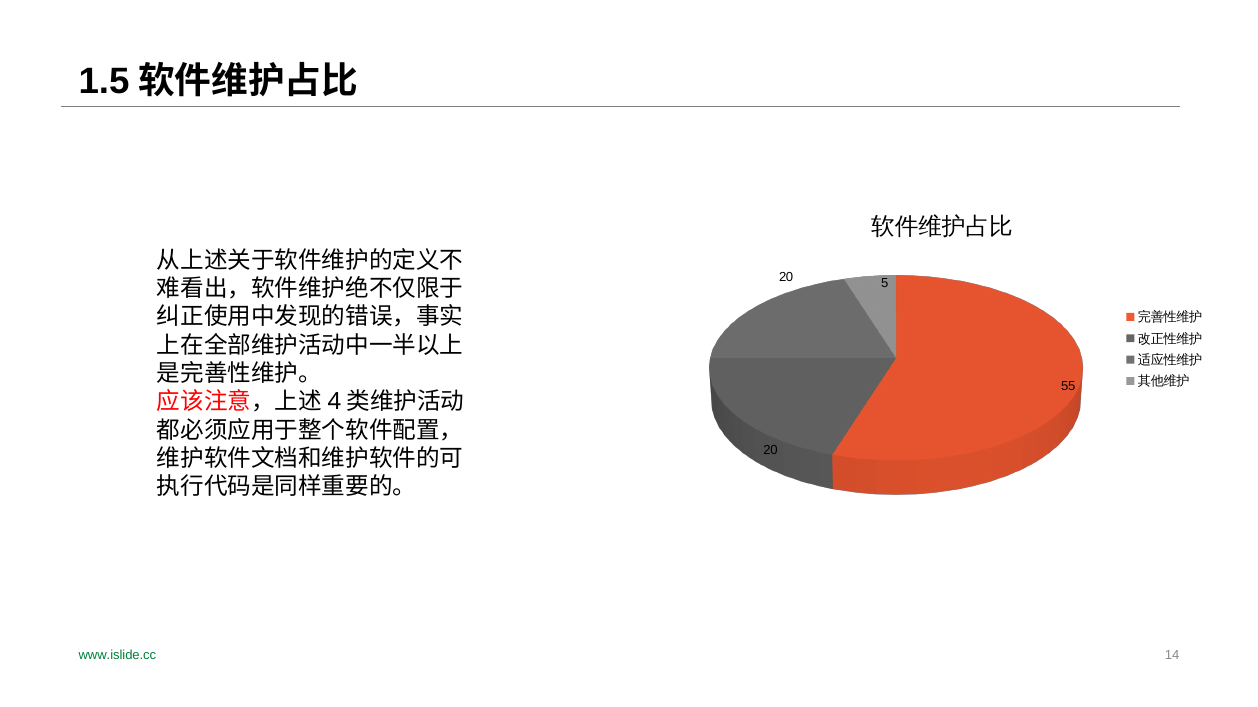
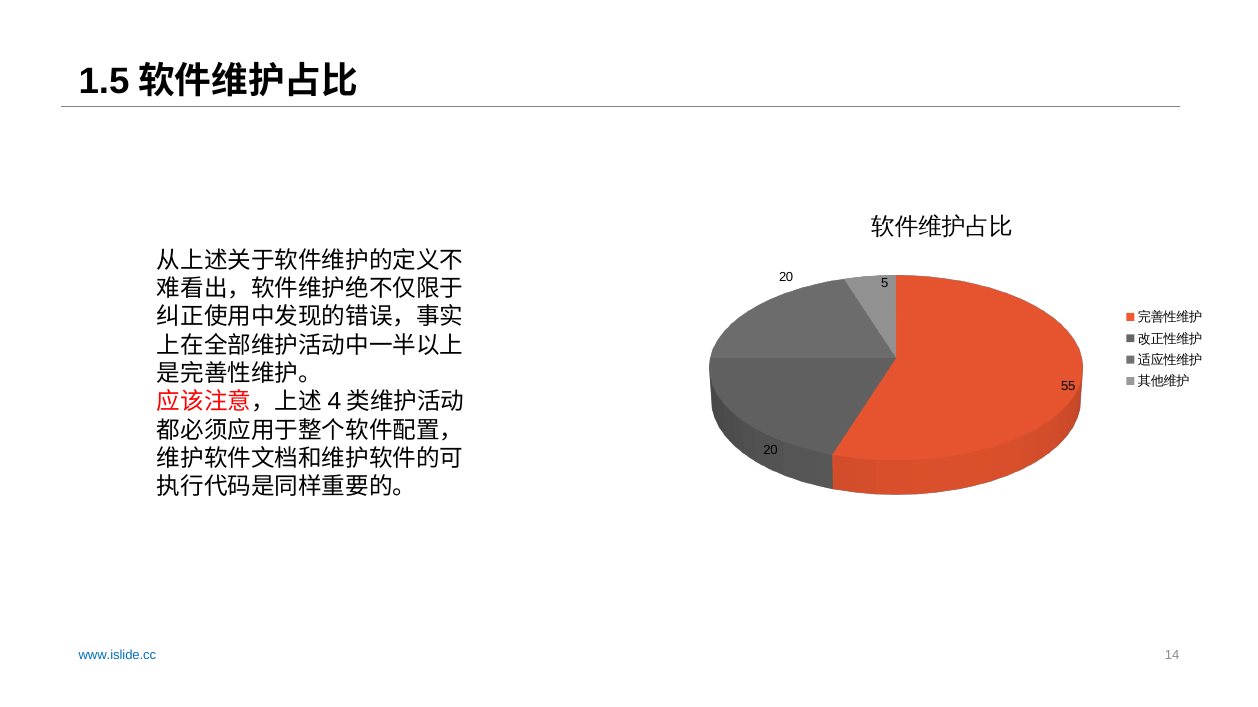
www.islide.cc colour: green -> blue
